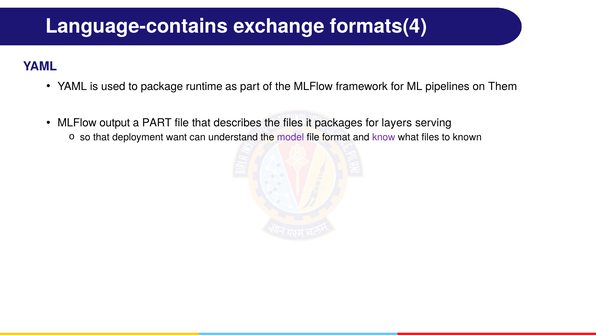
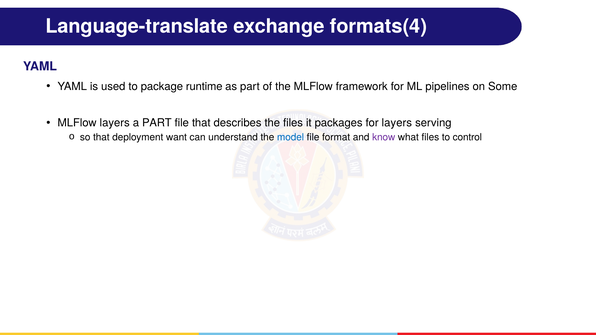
Language-contains: Language-contains -> Language-translate
Them: Them -> Some
MLFlow output: output -> layers
model colour: purple -> blue
known: known -> control
